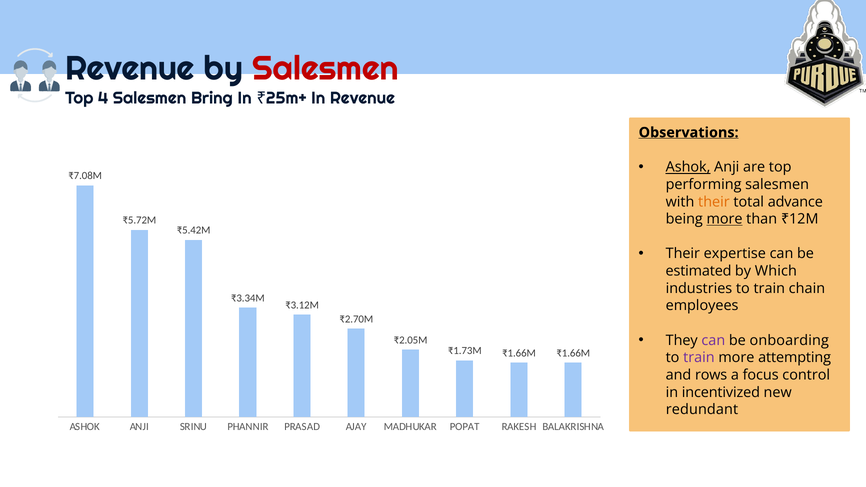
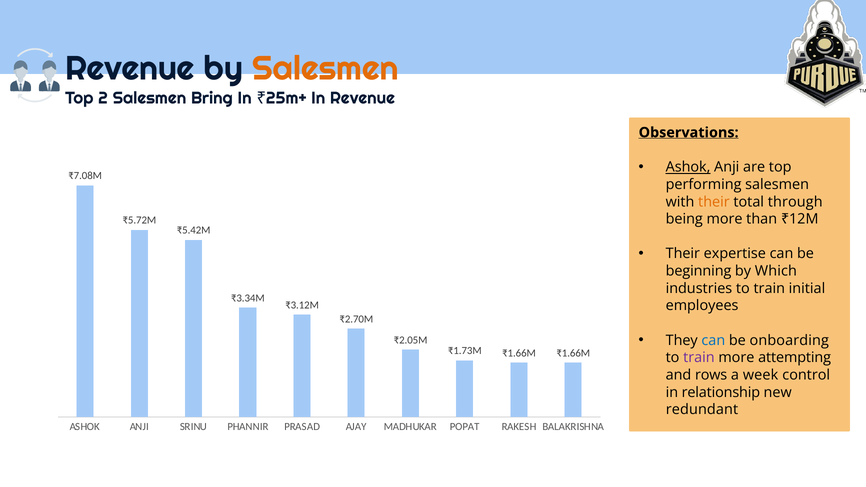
Salesmen at (325, 69) colour: red -> orange
4: 4 -> 2
advance: advance -> through
more at (725, 219) underline: present -> none
estimated: estimated -> beginning
chain: chain -> initial
can at (713, 340) colour: purple -> blue
focus: focus -> week
incentivized: incentivized -> relationship
